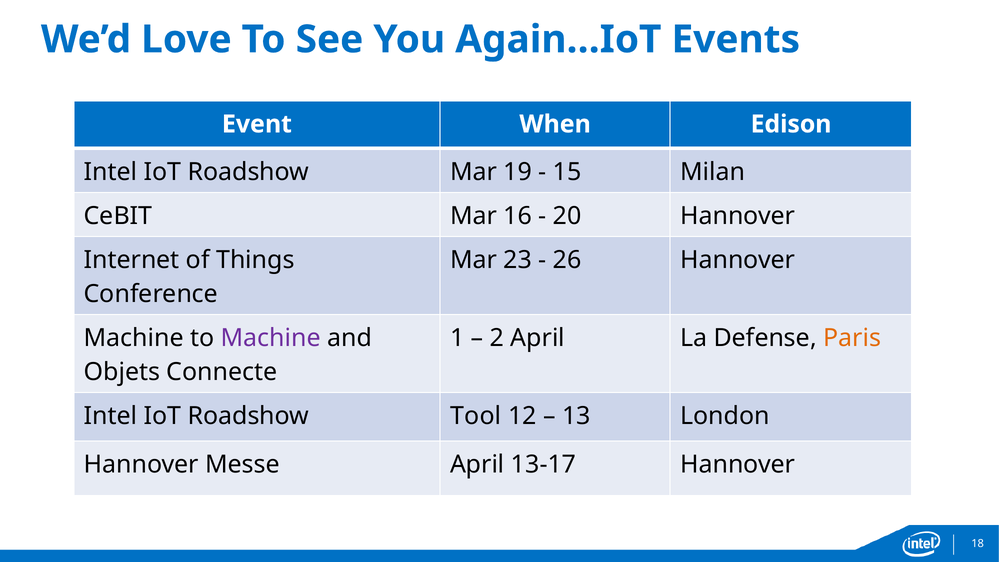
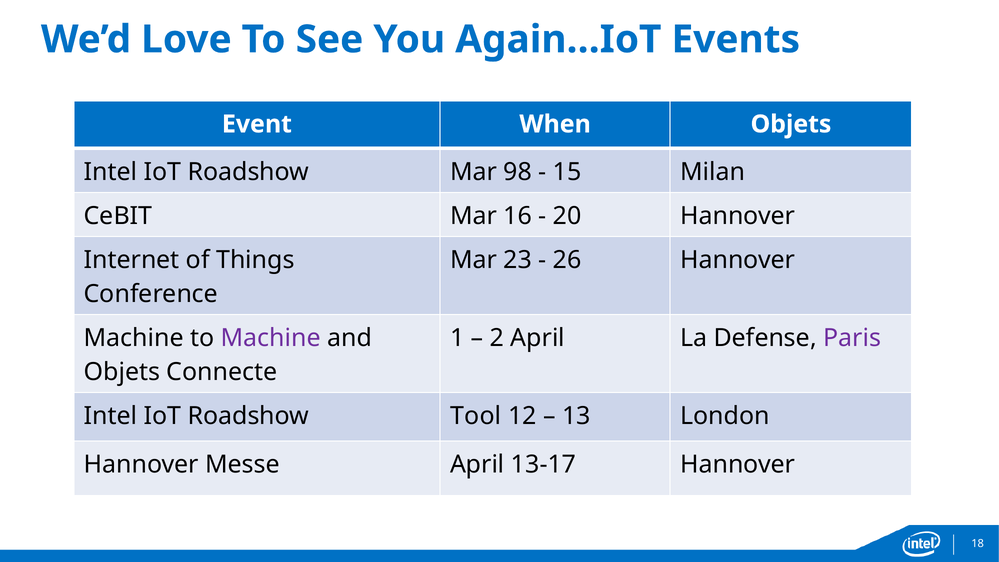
When Edison: Edison -> Objets
19: 19 -> 98
Paris colour: orange -> purple
